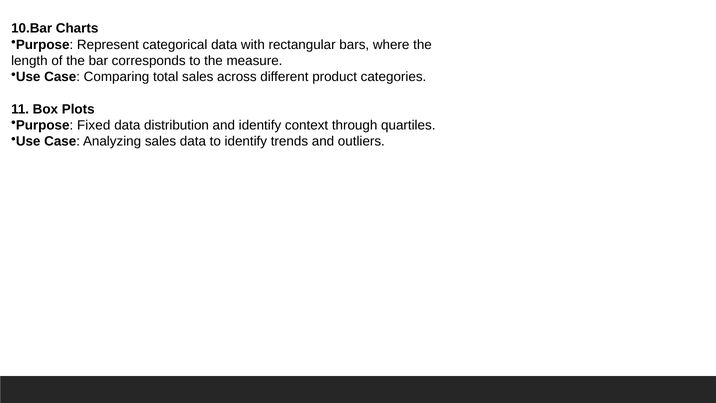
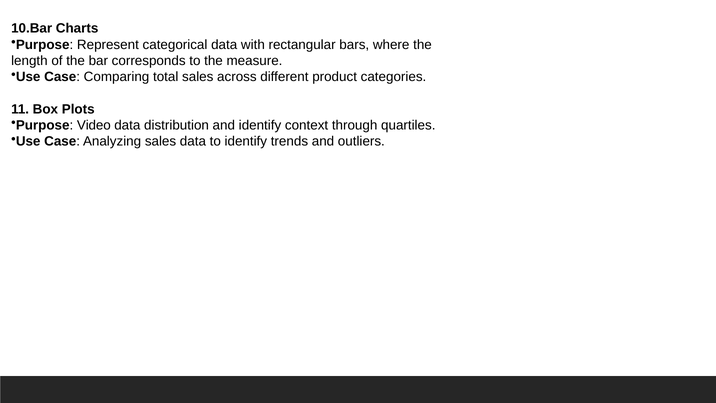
Fixed: Fixed -> Video
